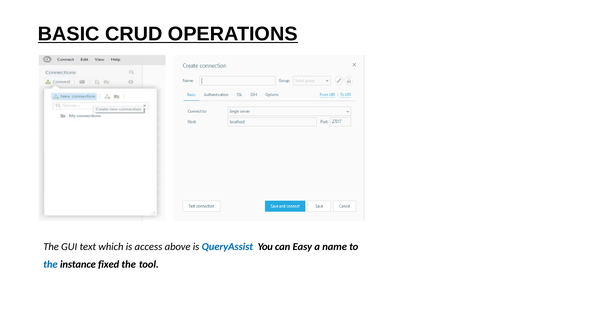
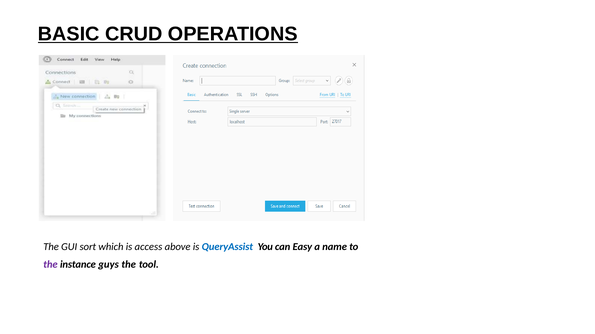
text: text -> sort
the at (50, 265) colour: blue -> purple
fixed: fixed -> guys
